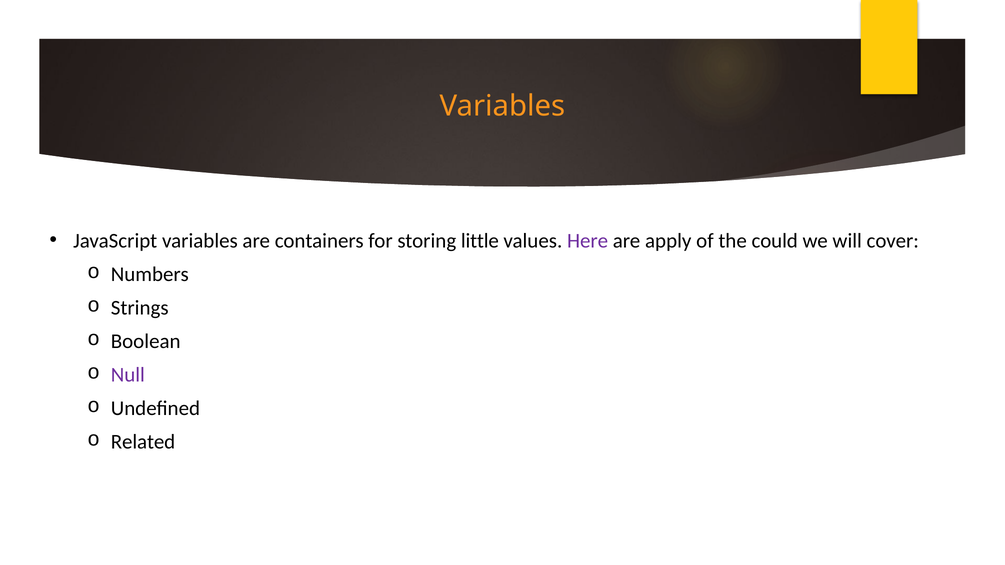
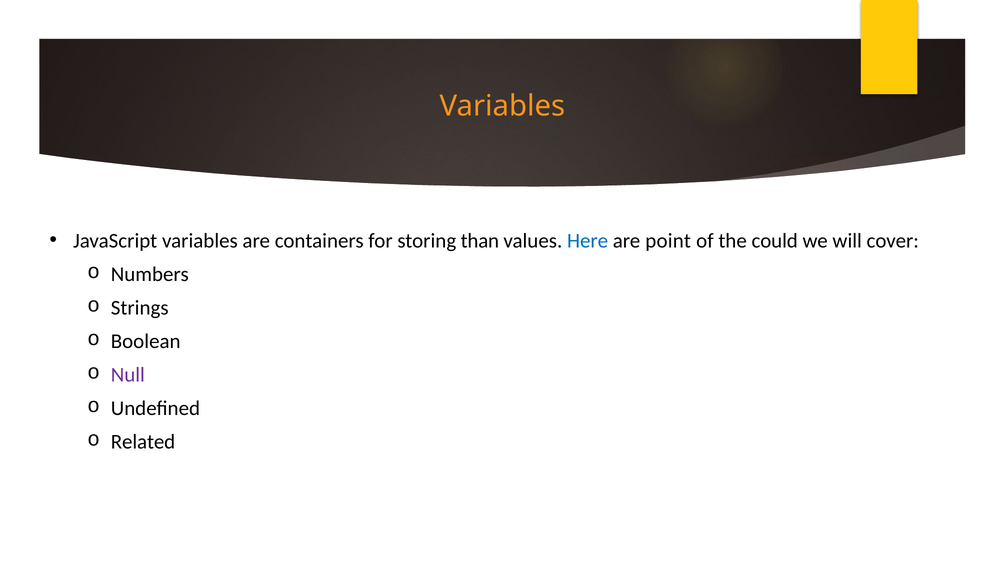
little: little -> than
Here colour: purple -> blue
apply: apply -> point
